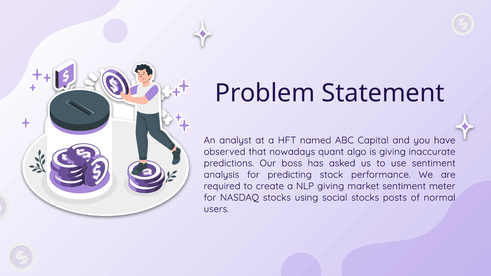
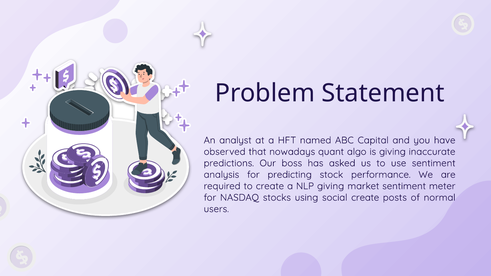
social stocks: stocks -> create
